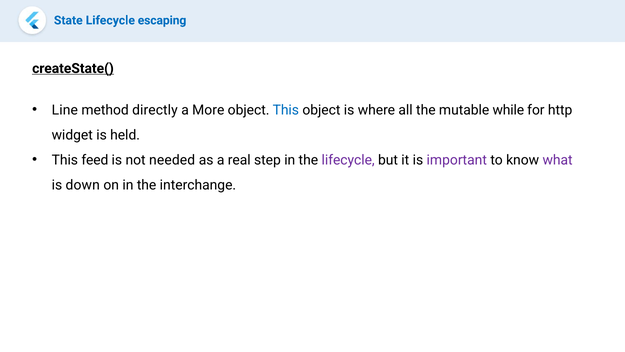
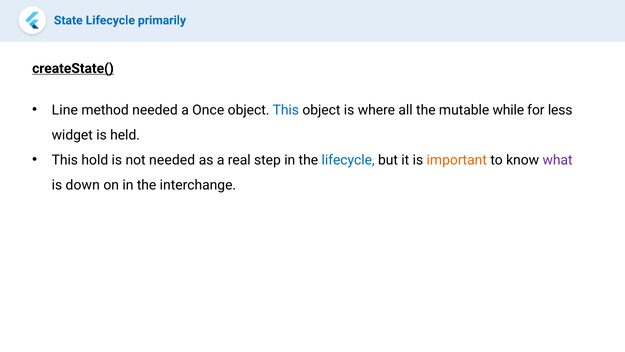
escaping: escaping -> primarily
method directly: directly -> needed
More: More -> Once
http: http -> less
feed: feed -> hold
lifecycle at (348, 160) colour: purple -> blue
important colour: purple -> orange
